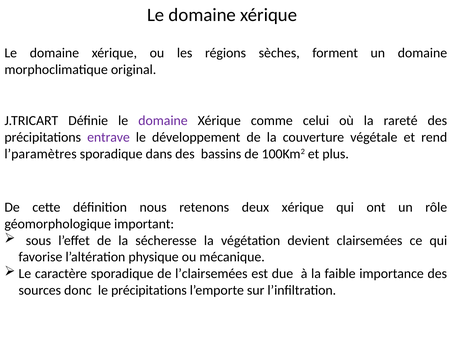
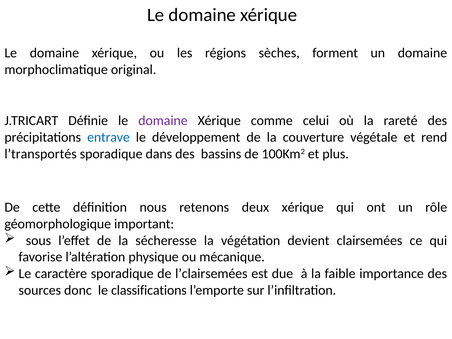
entrave colour: purple -> blue
l’paramètres: l’paramètres -> l’transportés
le précipitations: précipitations -> classifications
